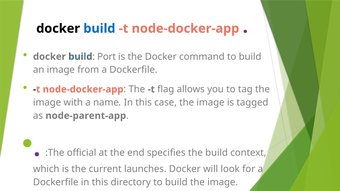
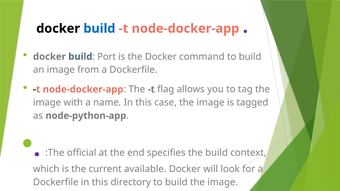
node-parent-app: node-parent-app -> node-python-app
launches: launches -> available
